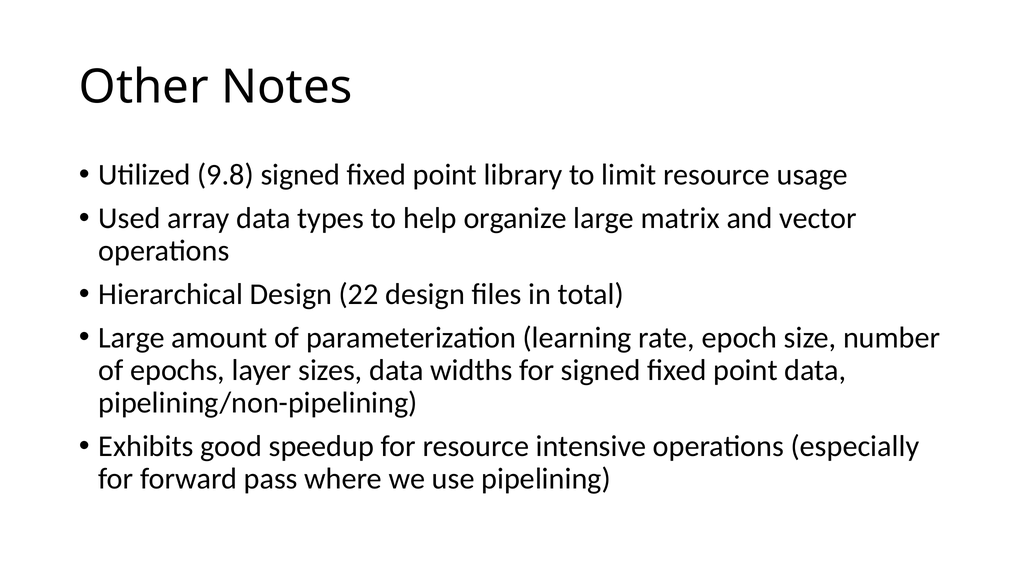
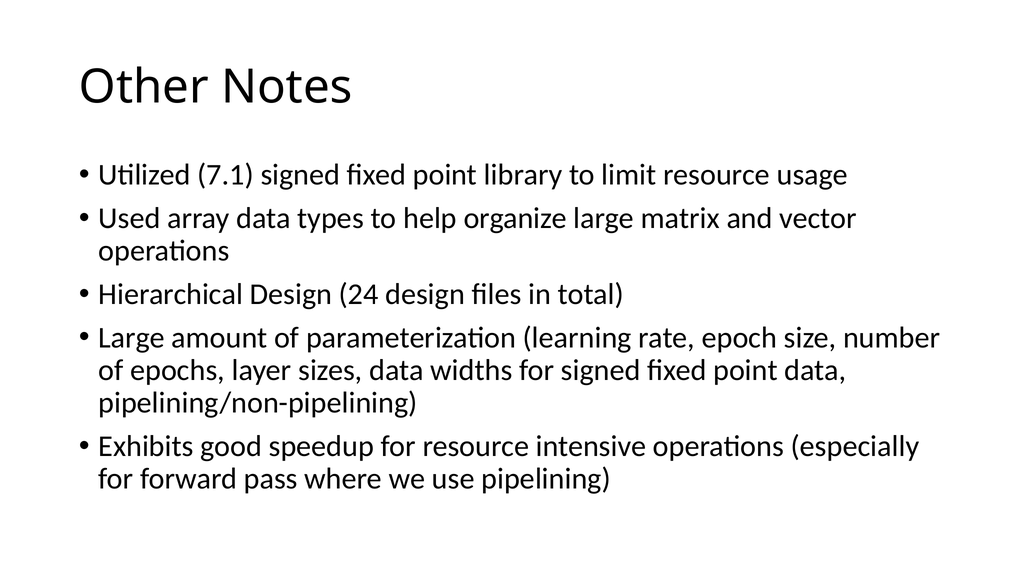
9.8: 9.8 -> 7.1
22: 22 -> 24
